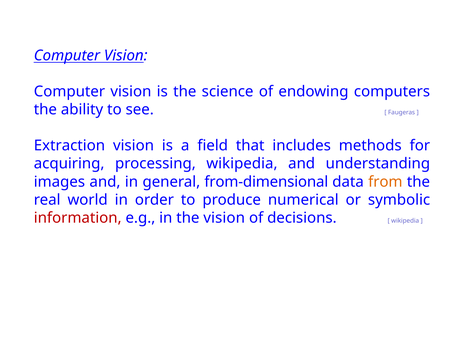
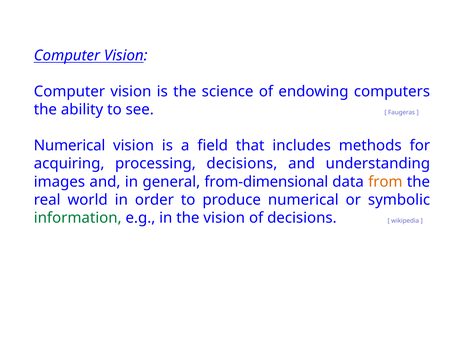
Extraction at (69, 146): Extraction -> Numerical
processing wikipedia: wikipedia -> decisions
information colour: red -> green
